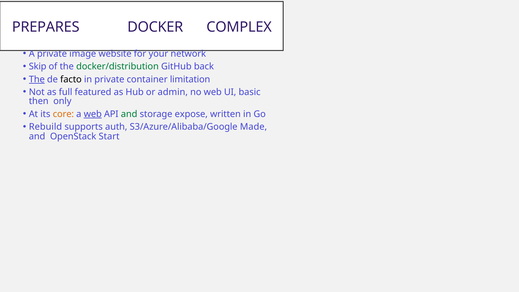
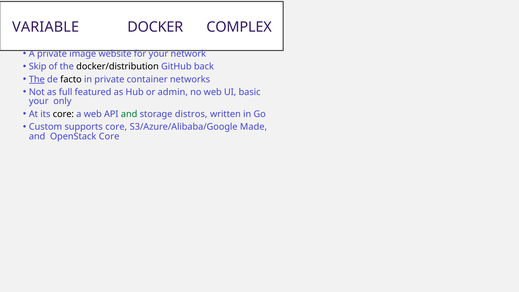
PREPARES: PREPARES -> VARIABLE
docker/distribution colour: green -> black
limitation: limitation -> networks
then at (39, 101): then -> your
core at (63, 114) colour: orange -> black
web at (93, 114) underline: present -> none
expose: expose -> distros
Rebuild: Rebuild -> Custom
supports auth: auth -> core
OpenStack Start: Start -> Core
